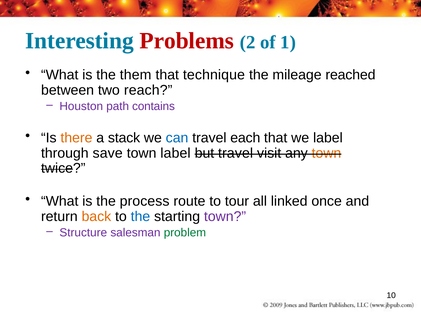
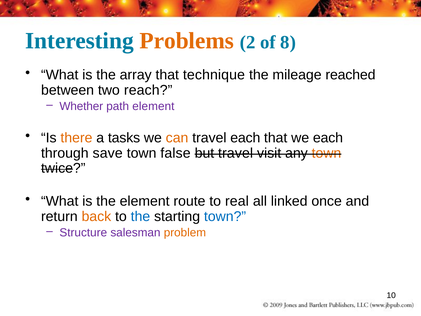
Problems colour: red -> orange
1: 1 -> 8
them: them -> array
Houston: Houston -> Whether
path contains: contains -> element
stack: stack -> tasks
can colour: blue -> orange
we label: label -> each
town label: label -> false
the process: process -> element
tour: tour -> real
town at (225, 216) colour: purple -> blue
problem colour: green -> orange
